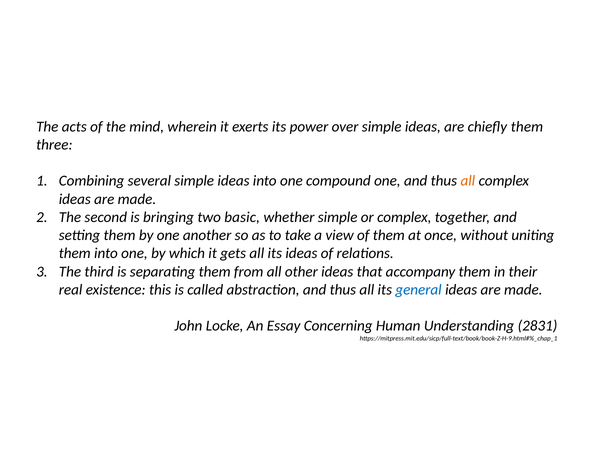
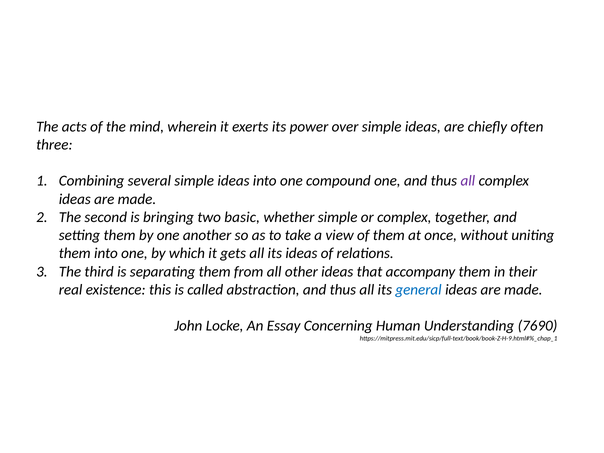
chiefly them: them -> often
all at (468, 181) colour: orange -> purple
2831: 2831 -> 7690
